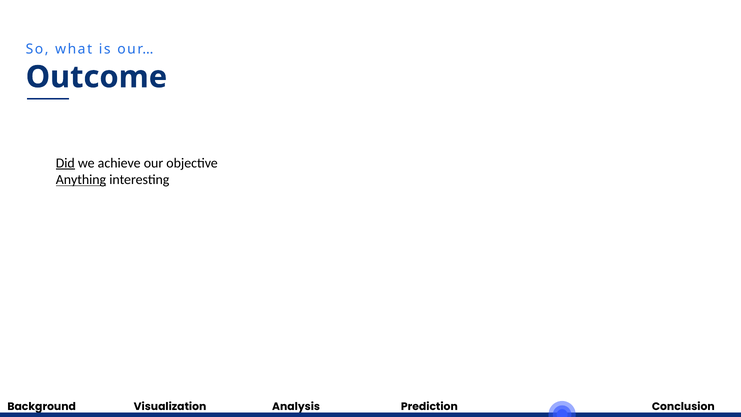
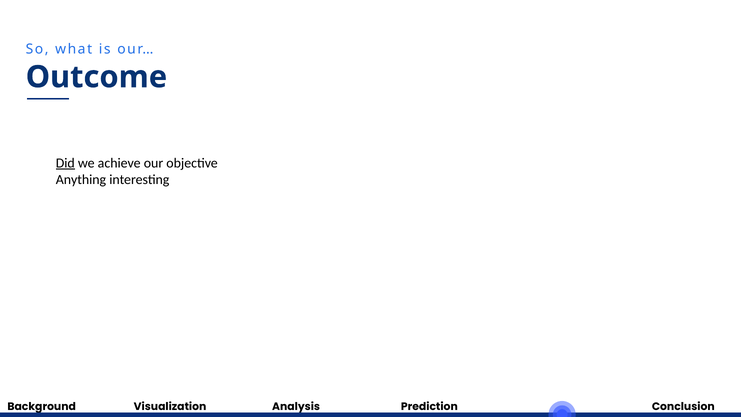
Anything underline: present -> none
